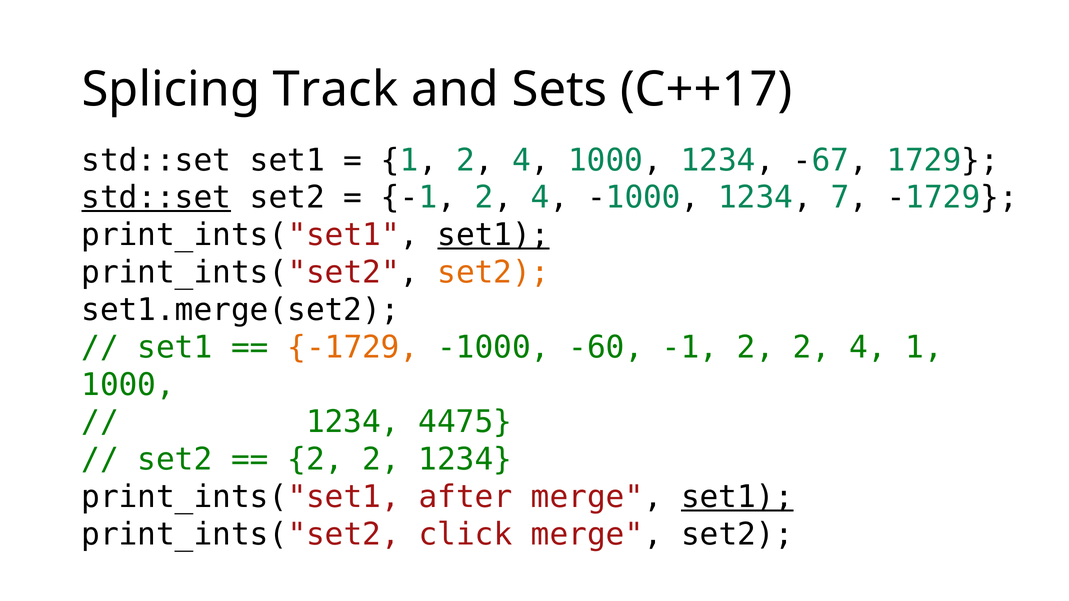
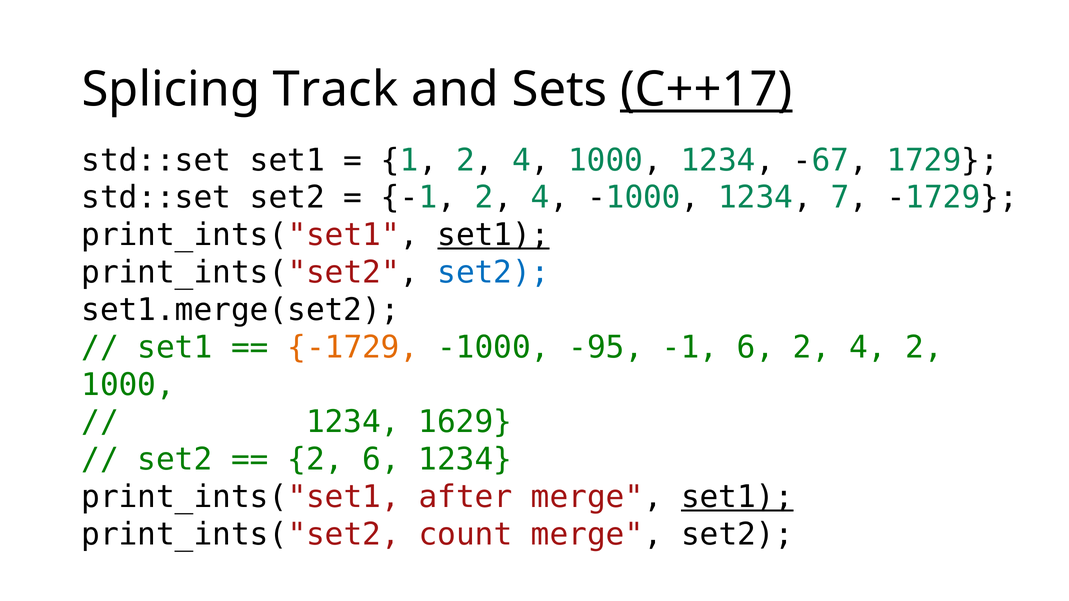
C++17 underline: none -> present
std::set at (156, 198) underline: present -> none
set2 at (494, 273) colour: orange -> blue
-60: -60 -> -95
2 at (756, 347): 2 -> 6
4 1: 1 -> 2
4475: 4475 -> 1629
2 at (381, 460): 2 -> 6
click: click -> count
